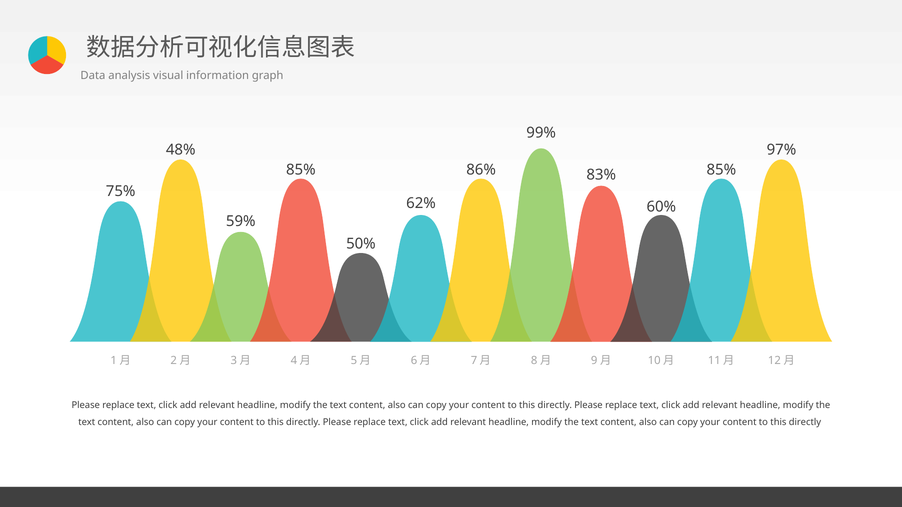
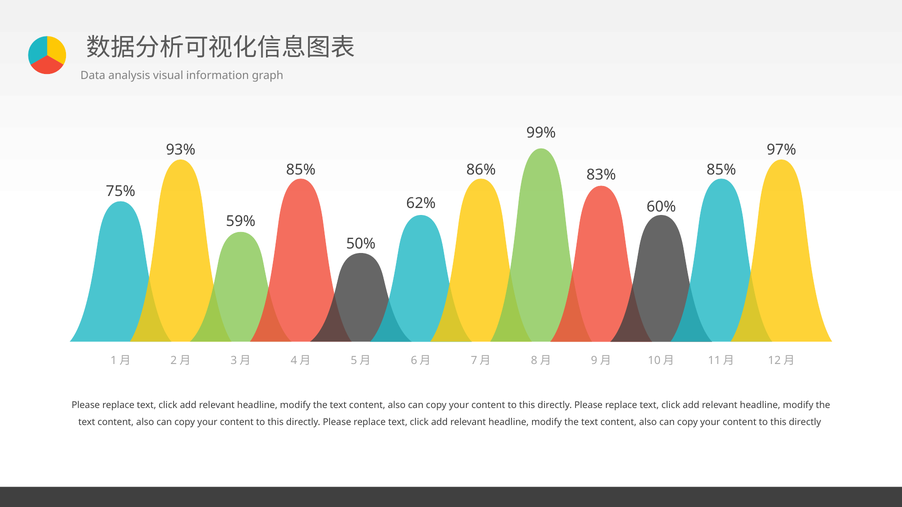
48%: 48% -> 93%
